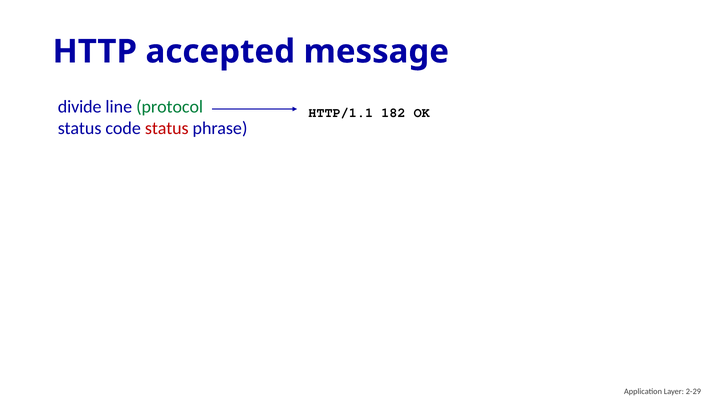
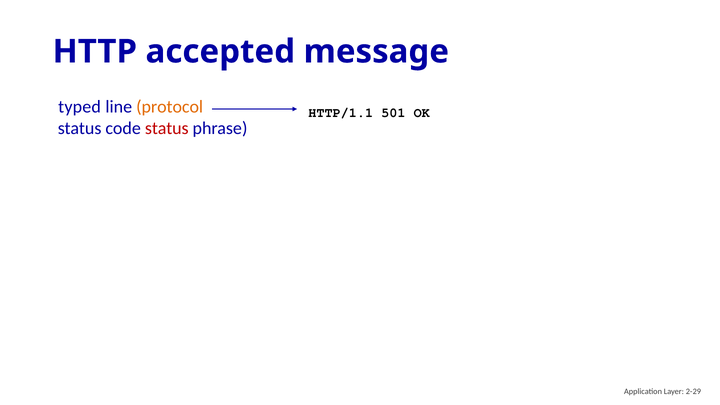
divide: divide -> typed
protocol colour: green -> orange
182: 182 -> 501
